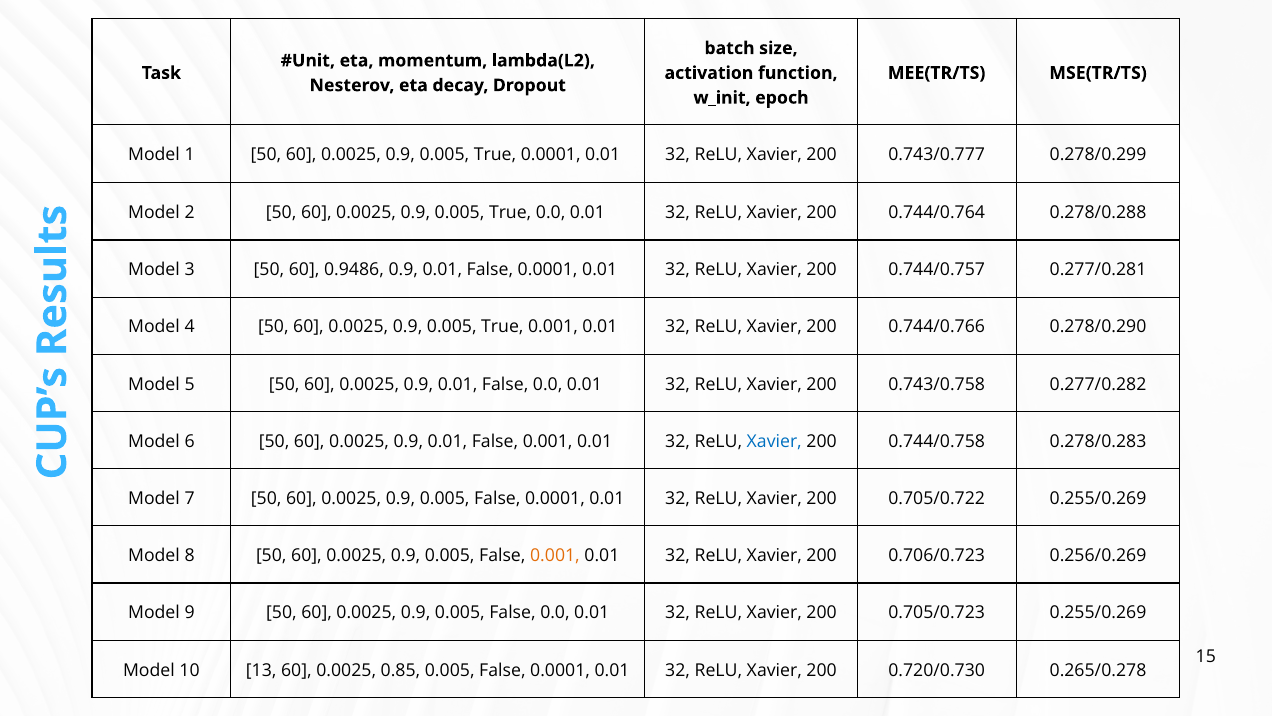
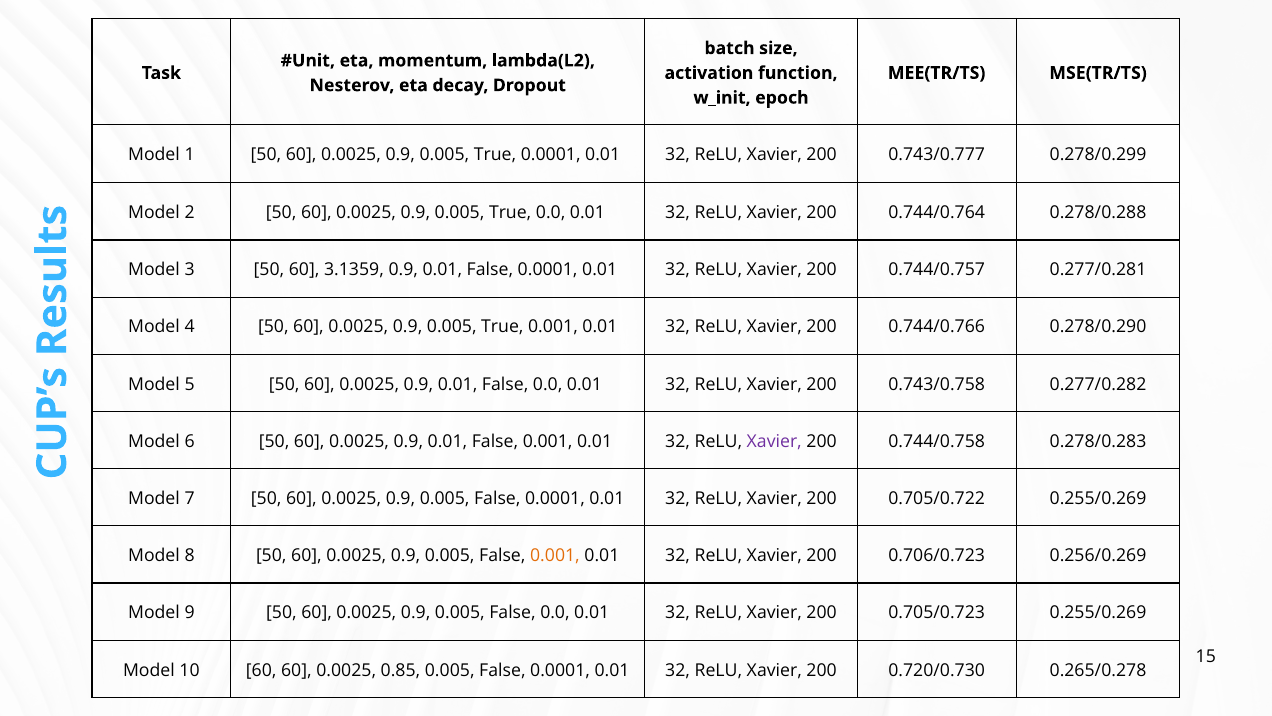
0.9486: 0.9486 -> 3.1359
Xavier at (774, 441) colour: blue -> purple
10 13: 13 -> 60
